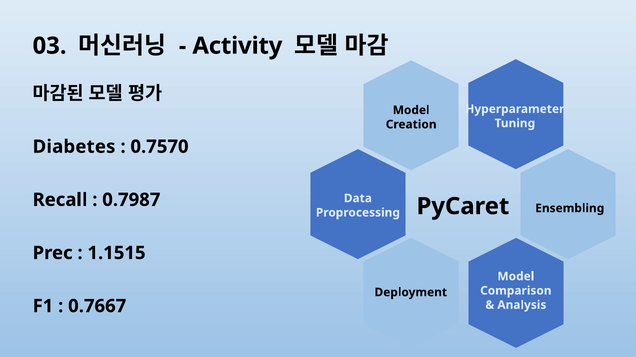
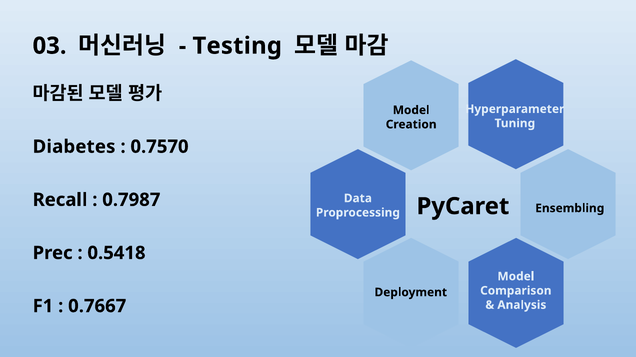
Activity: Activity -> Testing
1.1515: 1.1515 -> 0.5418
